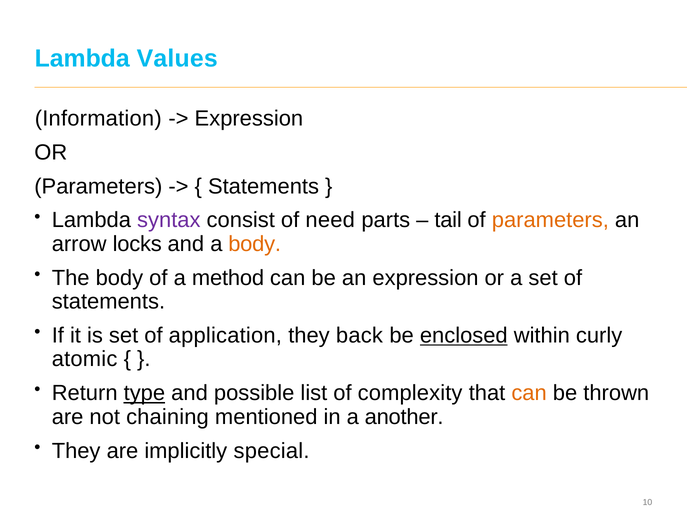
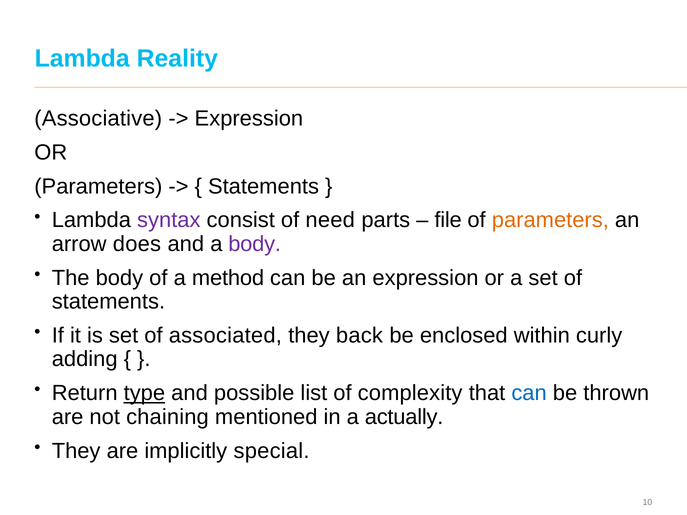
Values: Values -> Reality
Information: Information -> Associative
tail: tail -> file
locks: locks -> does
body at (255, 244) colour: orange -> purple
application: application -> associated
enclosed underline: present -> none
atomic: atomic -> adding
can at (529, 393) colour: orange -> blue
another: another -> actually
